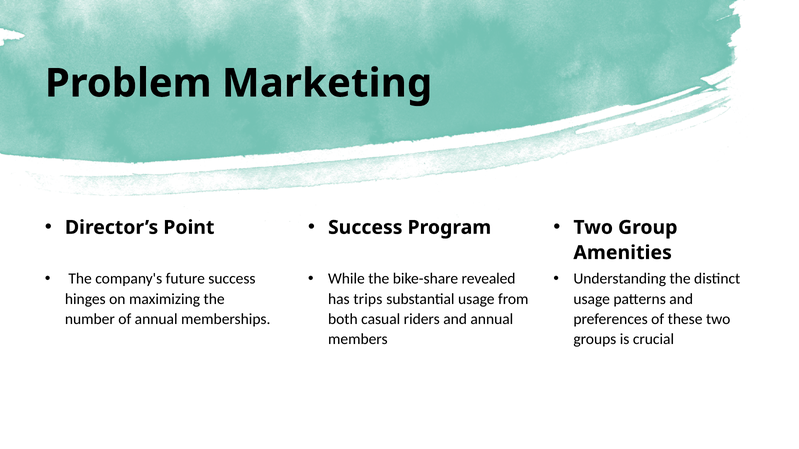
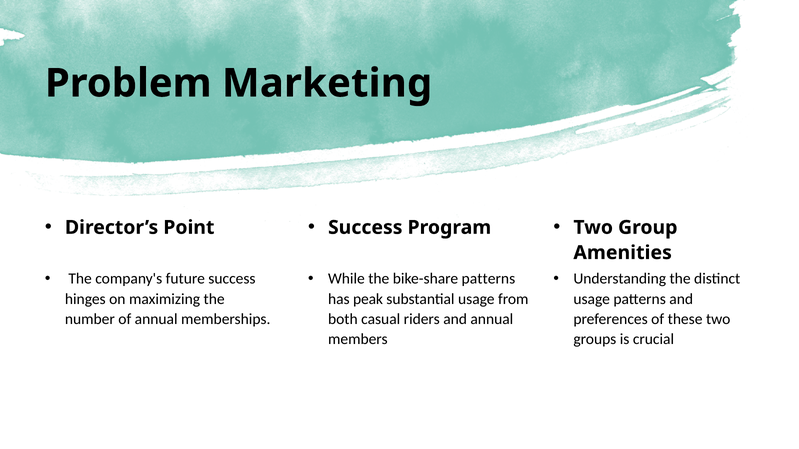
bike-share revealed: revealed -> patterns
trips: trips -> peak
